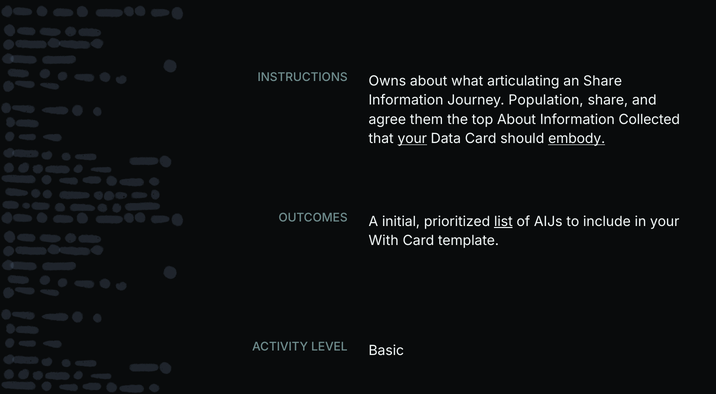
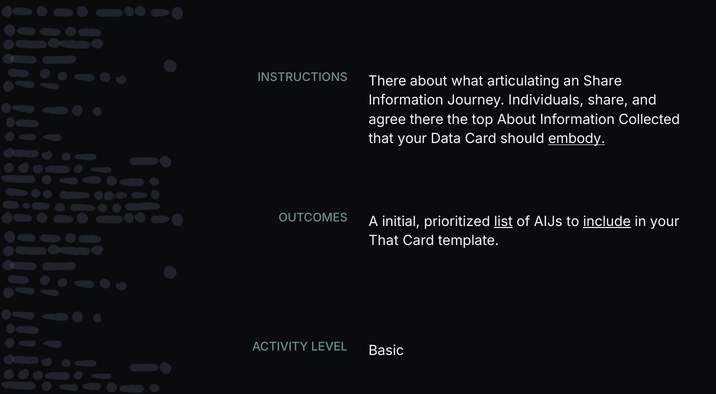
Owns at (387, 81): Owns -> There
Population: Population -> Individuals
agree them: them -> there
your at (412, 139) underline: present -> none
include underline: none -> present
With at (384, 241): With -> That
